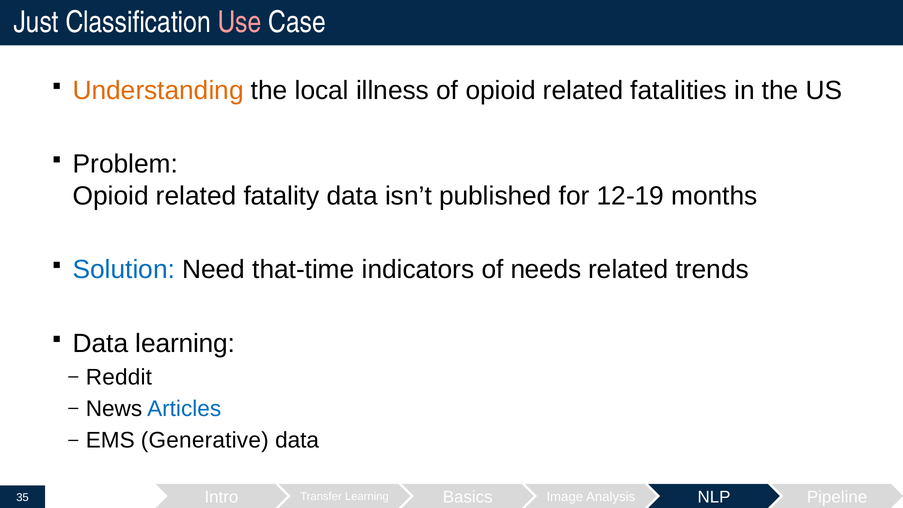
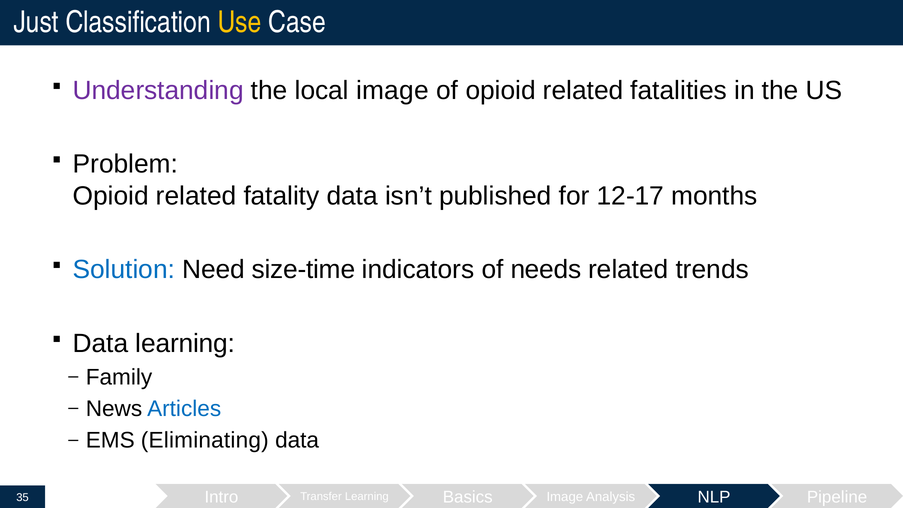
Use colour: pink -> yellow
Understanding colour: orange -> purple
local illness: illness -> image
12-19: 12-19 -> 12-17
that-time: that-time -> size-time
Reddit: Reddit -> Family
Generative: Generative -> Eliminating
